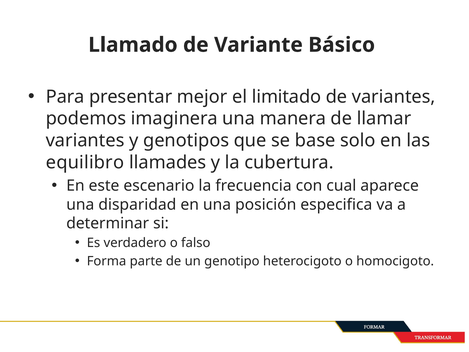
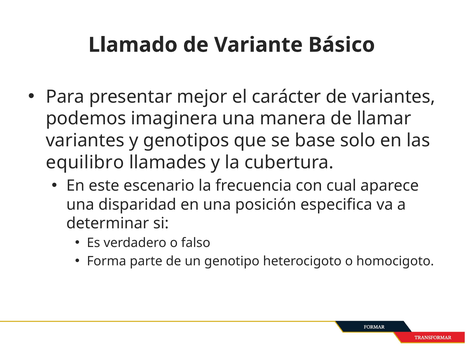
limitado: limitado -> carácter
